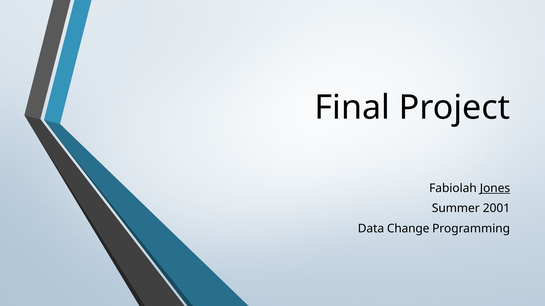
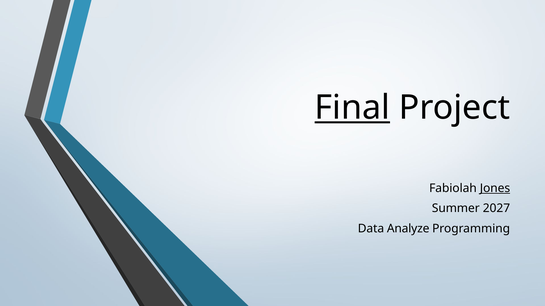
Final underline: none -> present
2001: 2001 -> 2027
Change: Change -> Analyze
